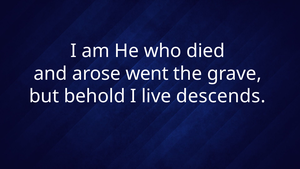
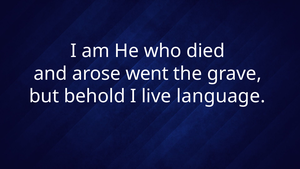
descends: descends -> language
